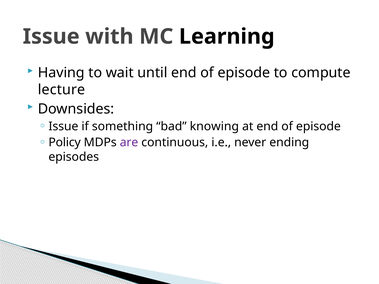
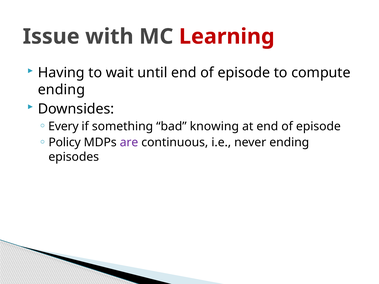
Learning colour: black -> red
lecture at (61, 90): lecture -> ending
Issue at (63, 126): Issue -> Every
